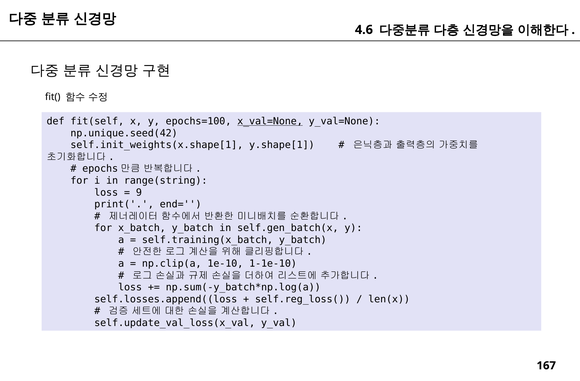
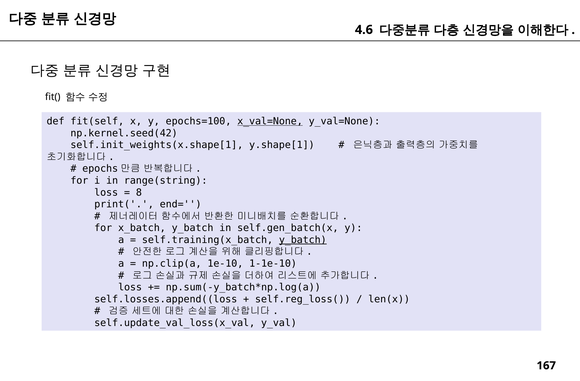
np.unique.seed(42: np.unique.seed(42 -> np.kernel.seed(42
9: 9 -> 8
y_batch at (303, 240) underline: none -> present
